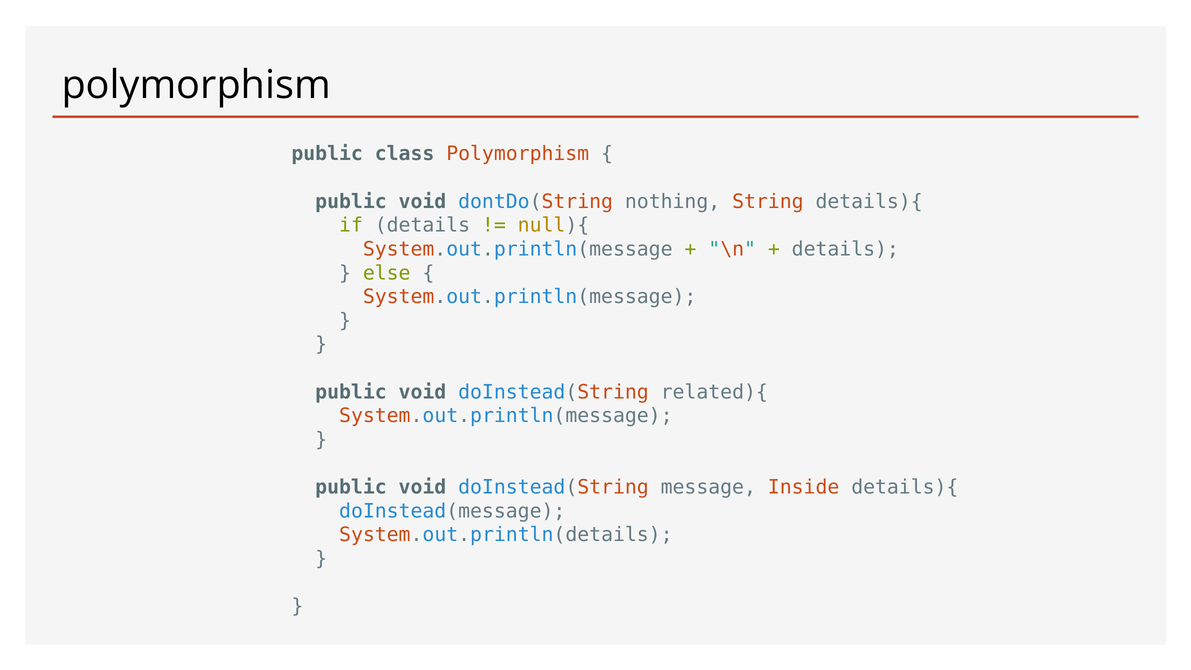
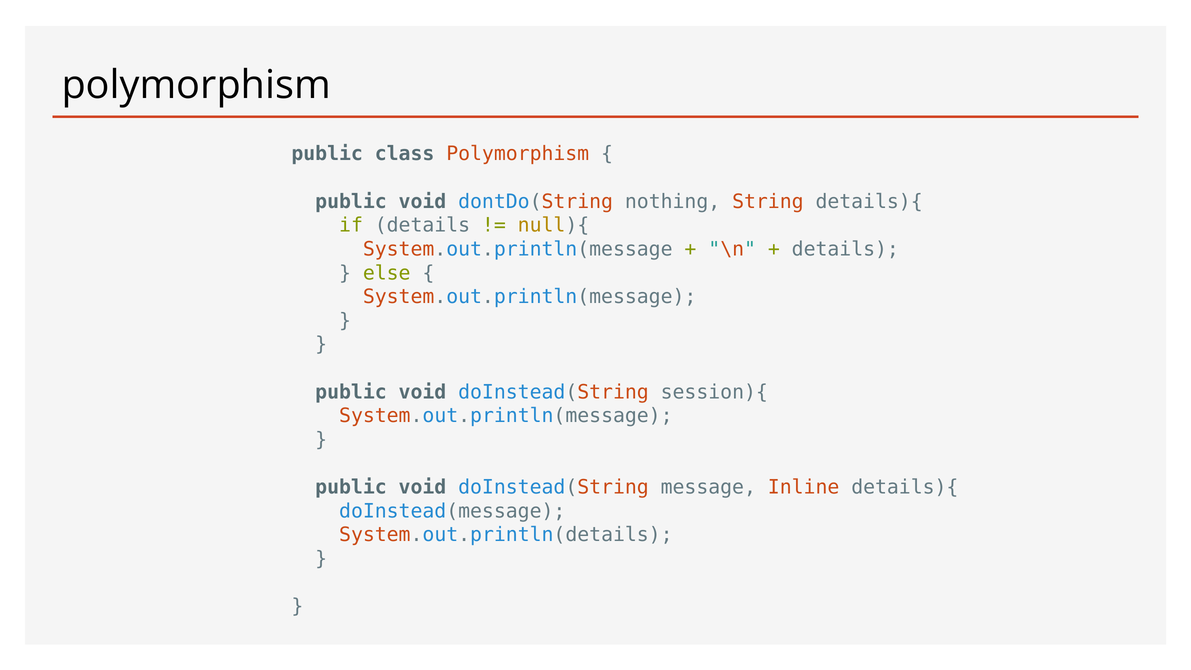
related){: related){ -> session){
Inside: Inside -> Inline
